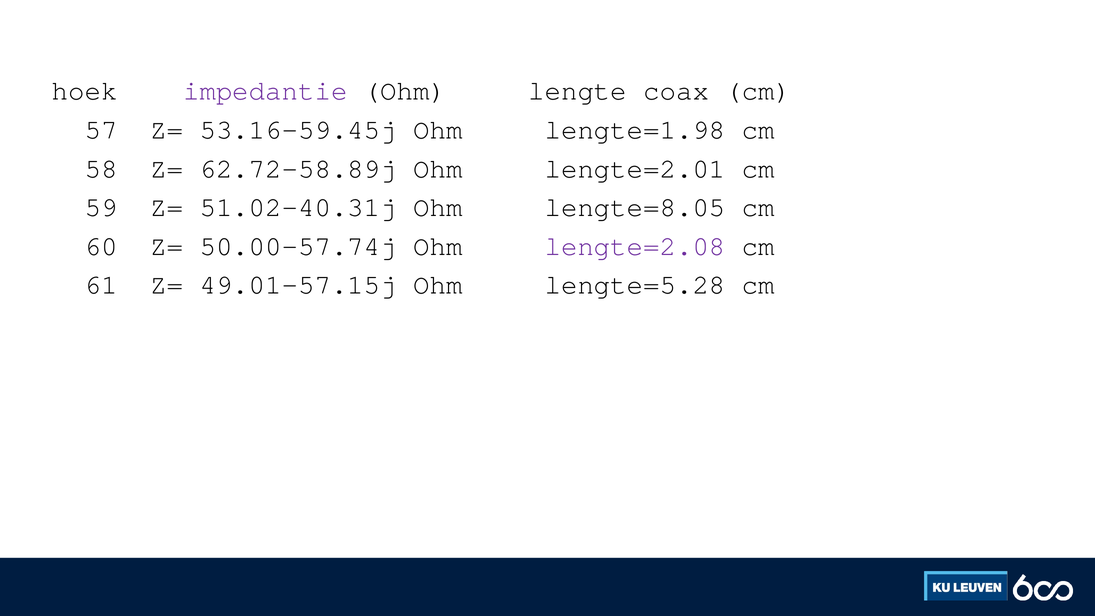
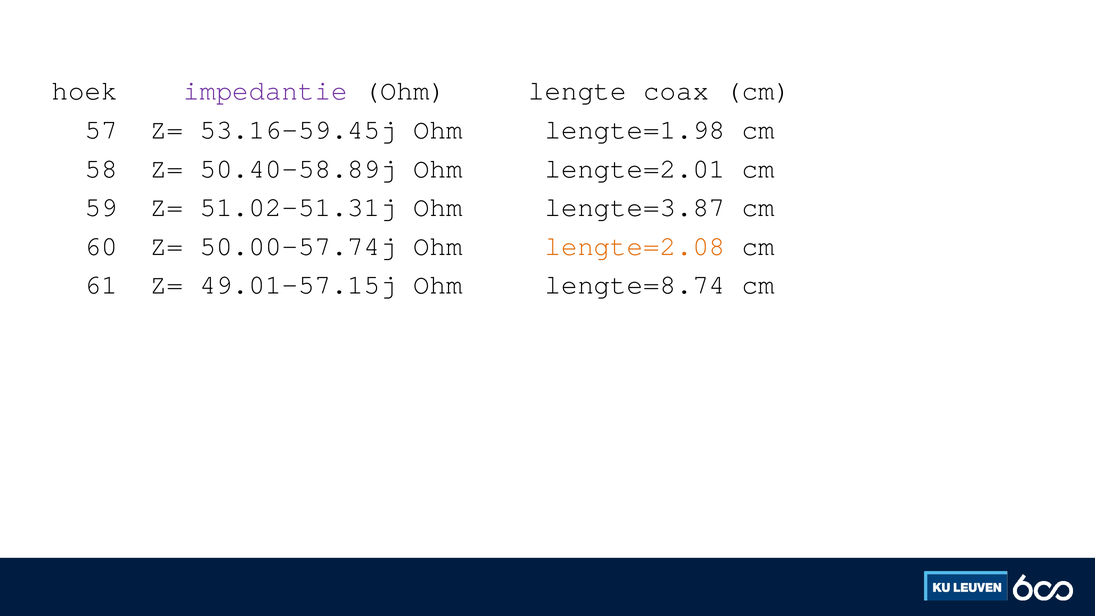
62.72-58.89j: 62.72-58.89j -> 50.40-58.89j
51.02-40.31j: 51.02-40.31j -> 51.02-51.31j
lengte=8.05: lengte=8.05 -> lengte=3.87
lengte=2.08 colour: purple -> orange
lengte=5.28: lengte=5.28 -> lengte=8.74
